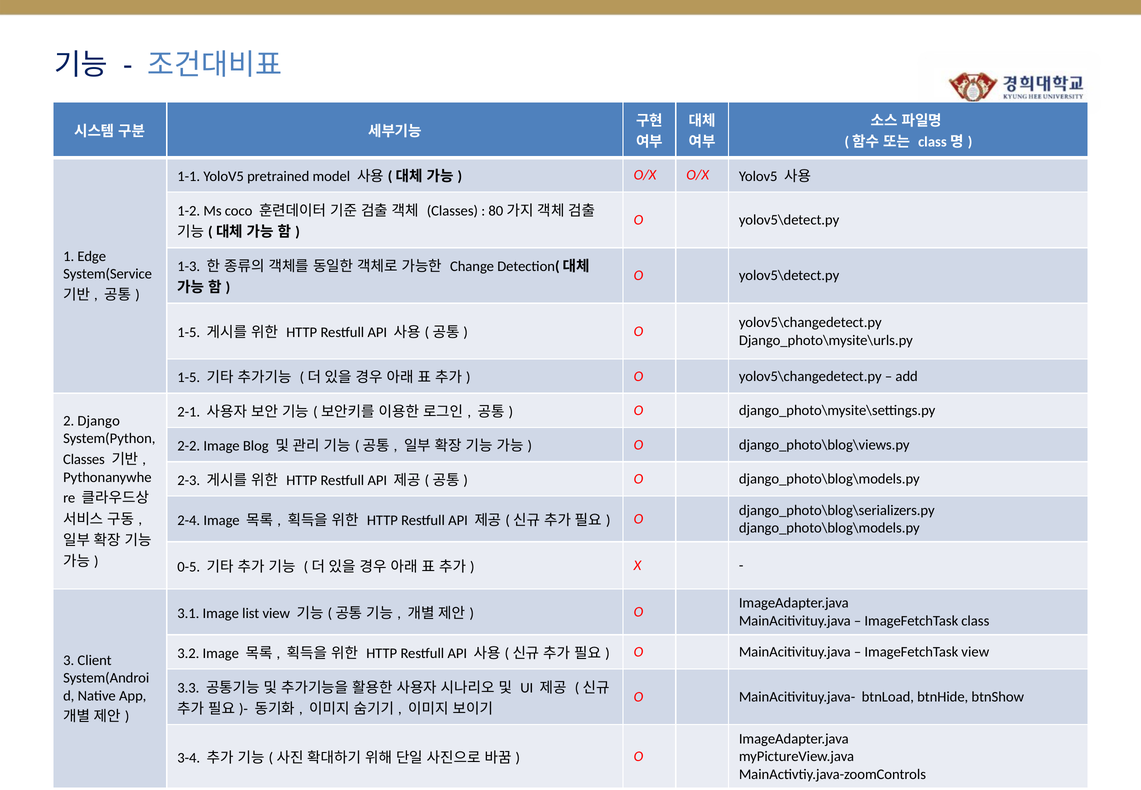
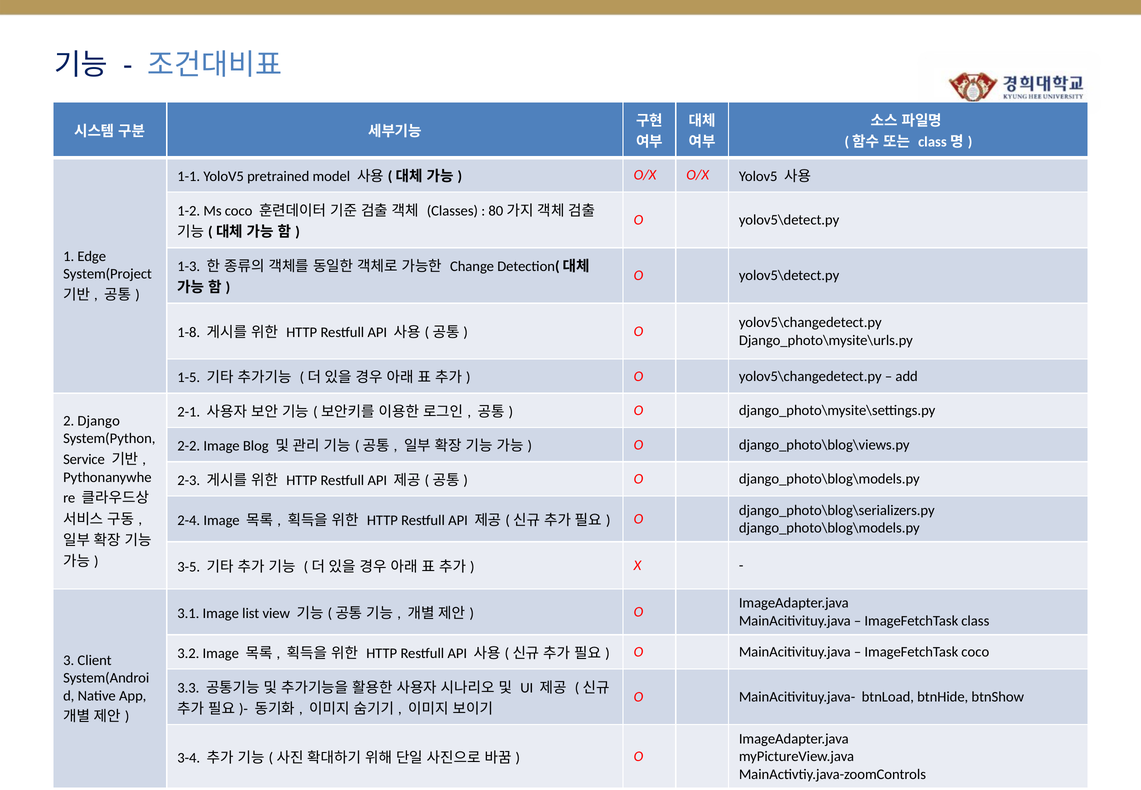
System(Service: System(Service -> System(Project
1-5 at (189, 333): 1-5 -> 1-8
Classes at (84, 459): Classes -> Service
0-5: 0-5 -> 3-5
ImageFetchTask view: view -> coco
